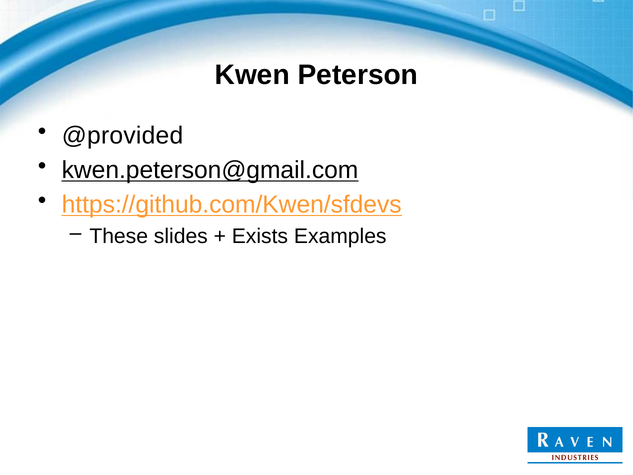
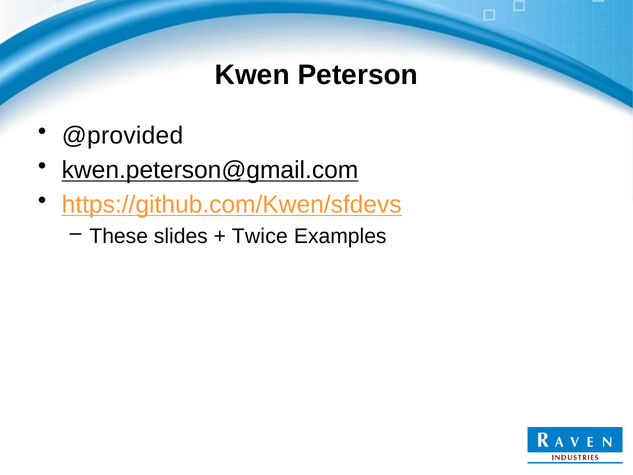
Exists: Exists -> Twice
